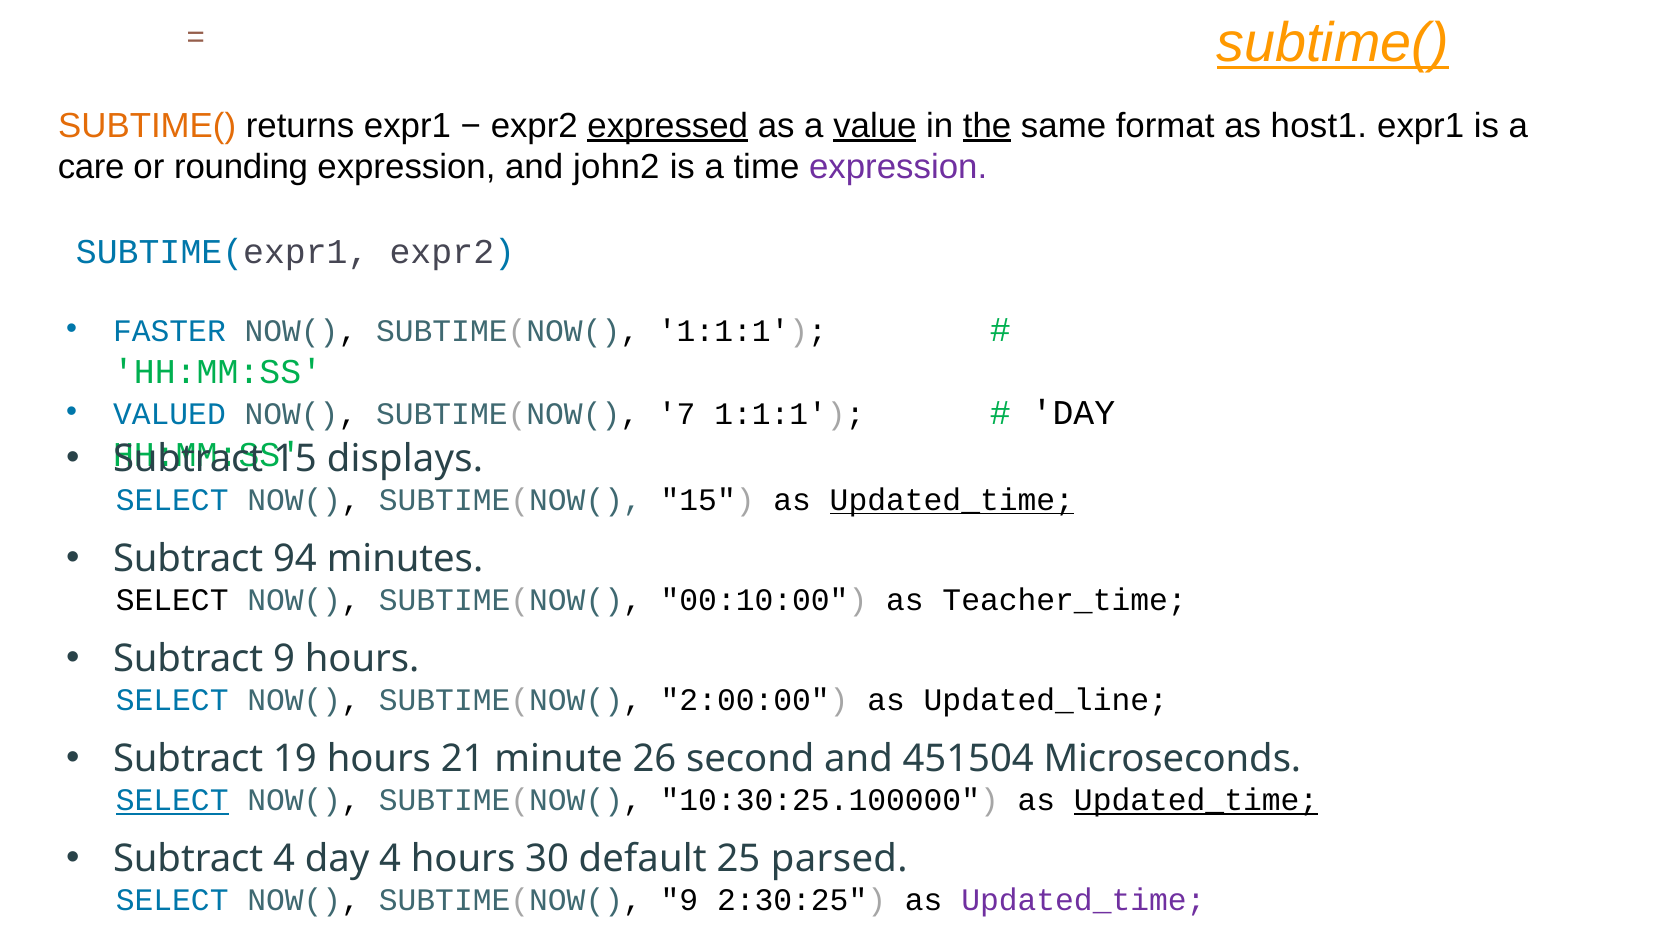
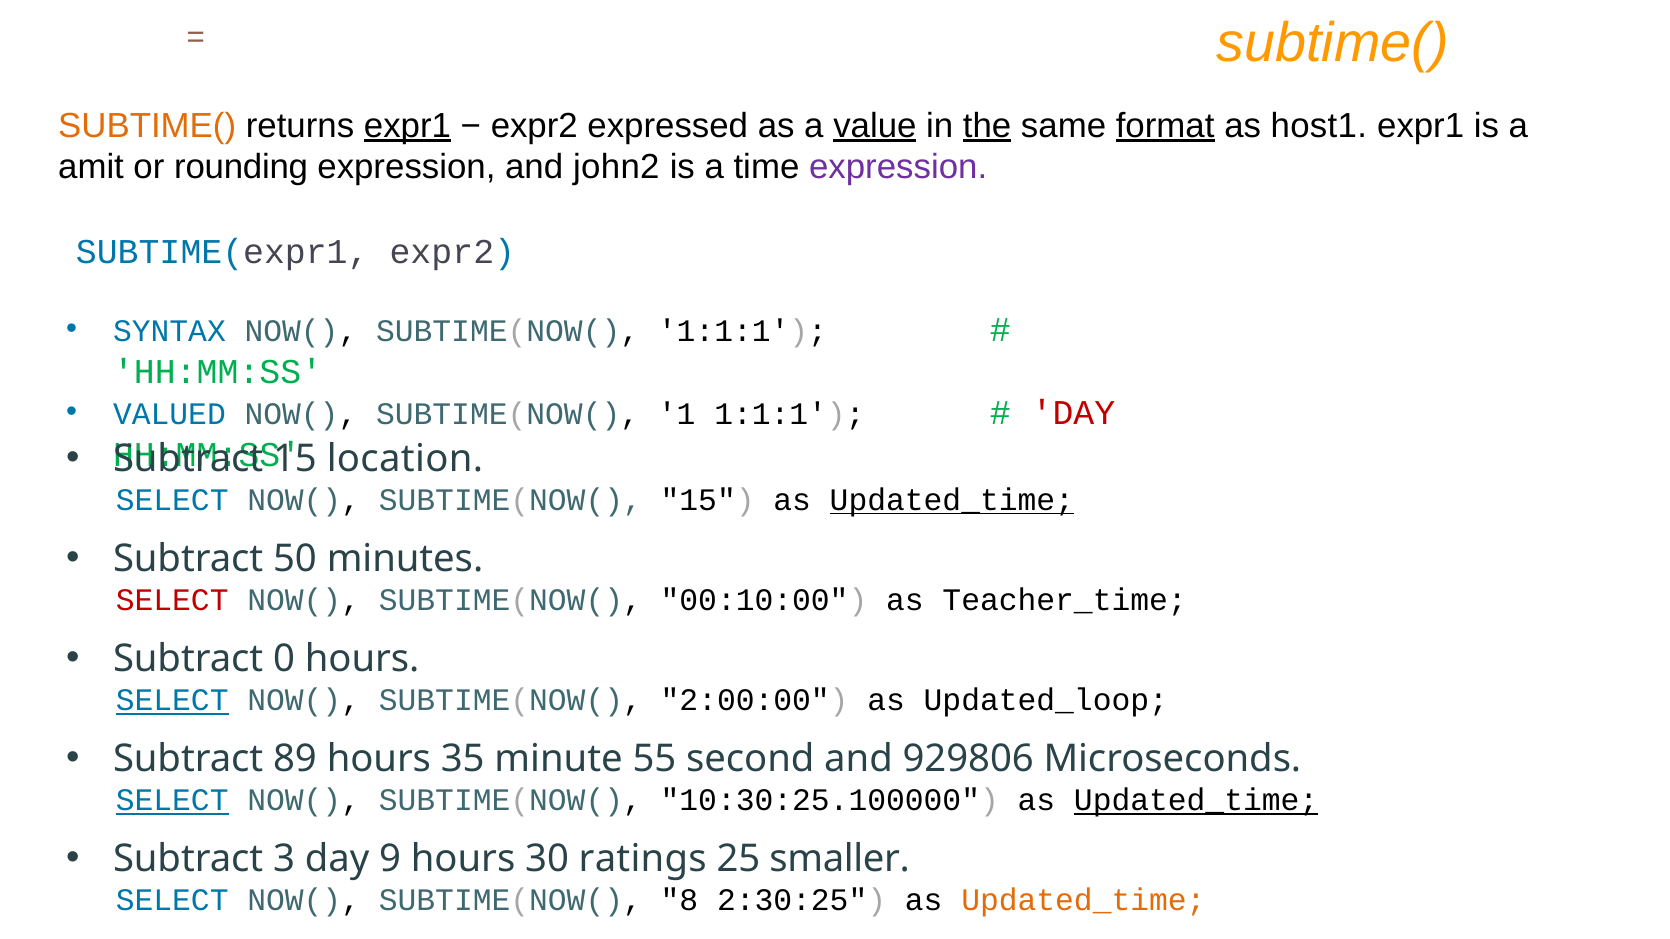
subtime( at (1333, 43) underline: present -> none
expr1 at (407, 126) underline: none -> present
expressed underline: present -> none
format underline: none -> present
care: care -> amit
FASTER: FASTER -> SYNTAX
7: 7 -> 1
DAY at (1073, 414) colour: black -> red
displays: displays -> location
94: 94 -> 50
SELECT at (172, 600) colour: black -> red
Subtract 9: 9 -> 0
SELECT at (172, 701) underline: none -> present
Updated_line: Updated_line -> Updated_loop
19: 19 -> 89
21: 21 -> 35
26: 26 -> 55
451504: 451504 -> 929806
Subtract 4: 4 -> 3
day 4: 4 -> 9
default: default -> ratings
parsed: parsed -> smaller
SUBTIME(NOW( 9: 9 -> 8
Updated_time at (1083, 901) colour: purple -> orange
